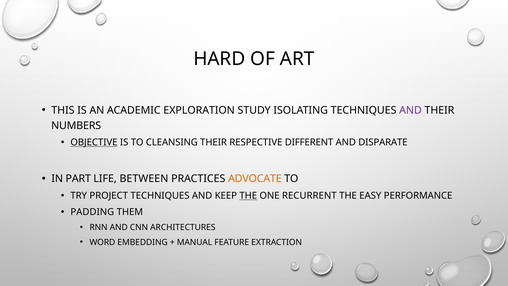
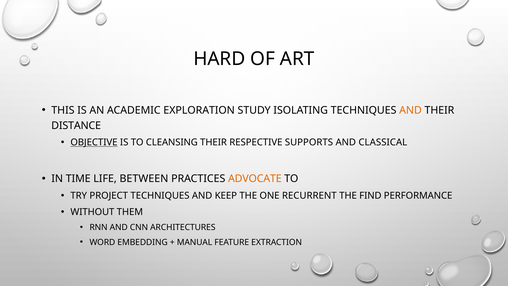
AND at (410, 110) colour: purple -> orange
NUMBERS: NUMBERS -> DISTANCE
DIFFERENT: DIFFERENT -> SUPPORTS
DISPARATE: DISPARATE -> CLASSICAL
PART: PART -> TIME
THE at (248, 196) underline: present -> none
EASY: EASY -> FIND
PADDING: PADDING -> WITHOUT
